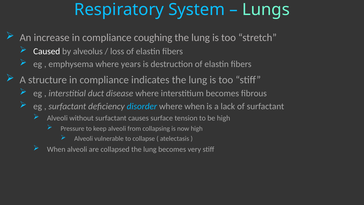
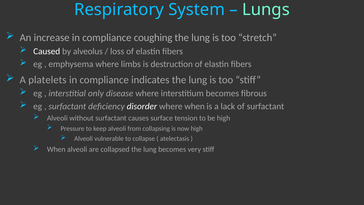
years: years -> limbs
structure: structure -> platelets
duct: duct -> only
disorder colour: light blue -> white
